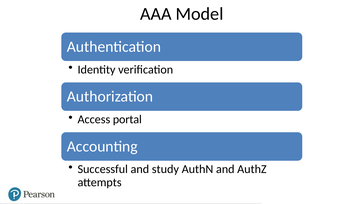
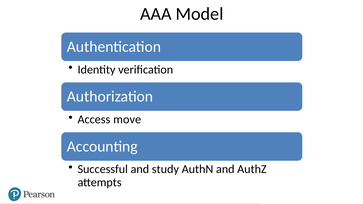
portal: portal -> move
